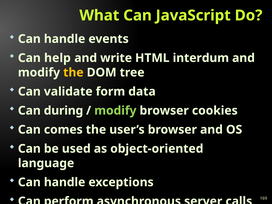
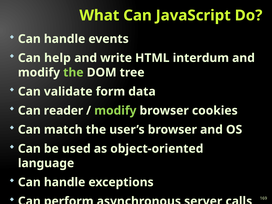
the at (73, 72) colour: yellow -> light green
during: during -> reader
comes: comes -> match
